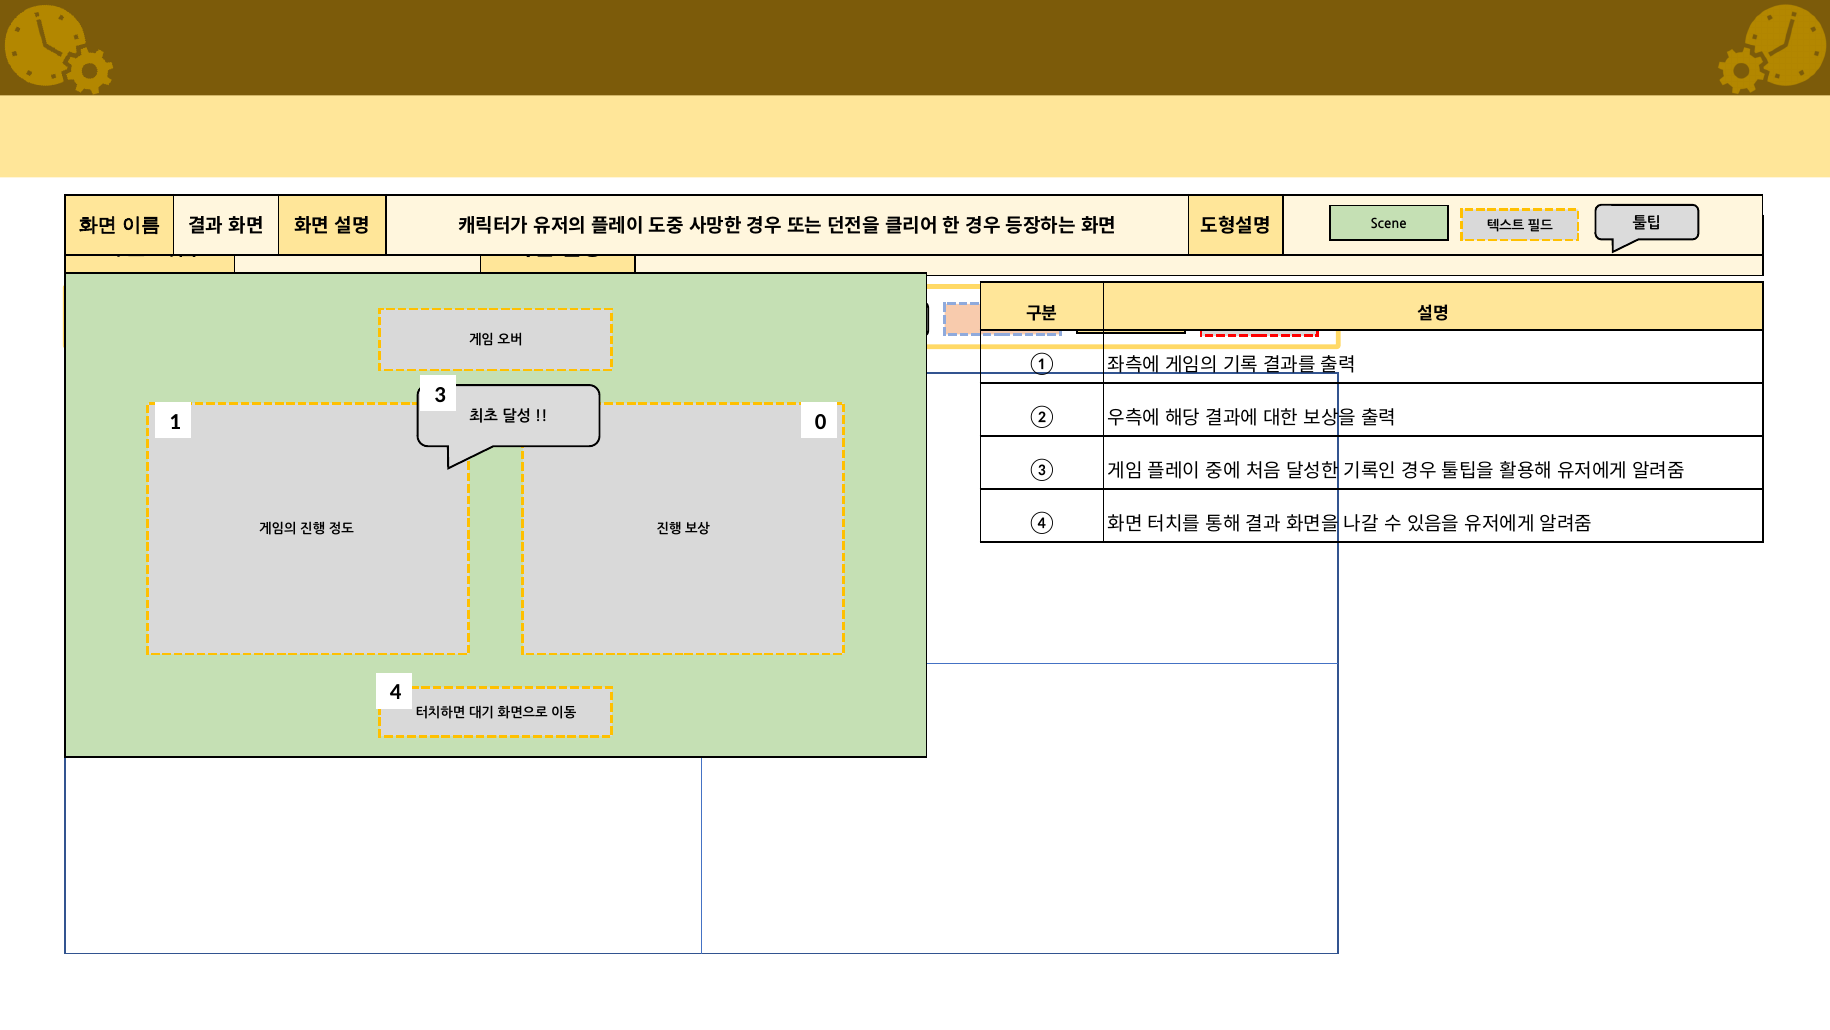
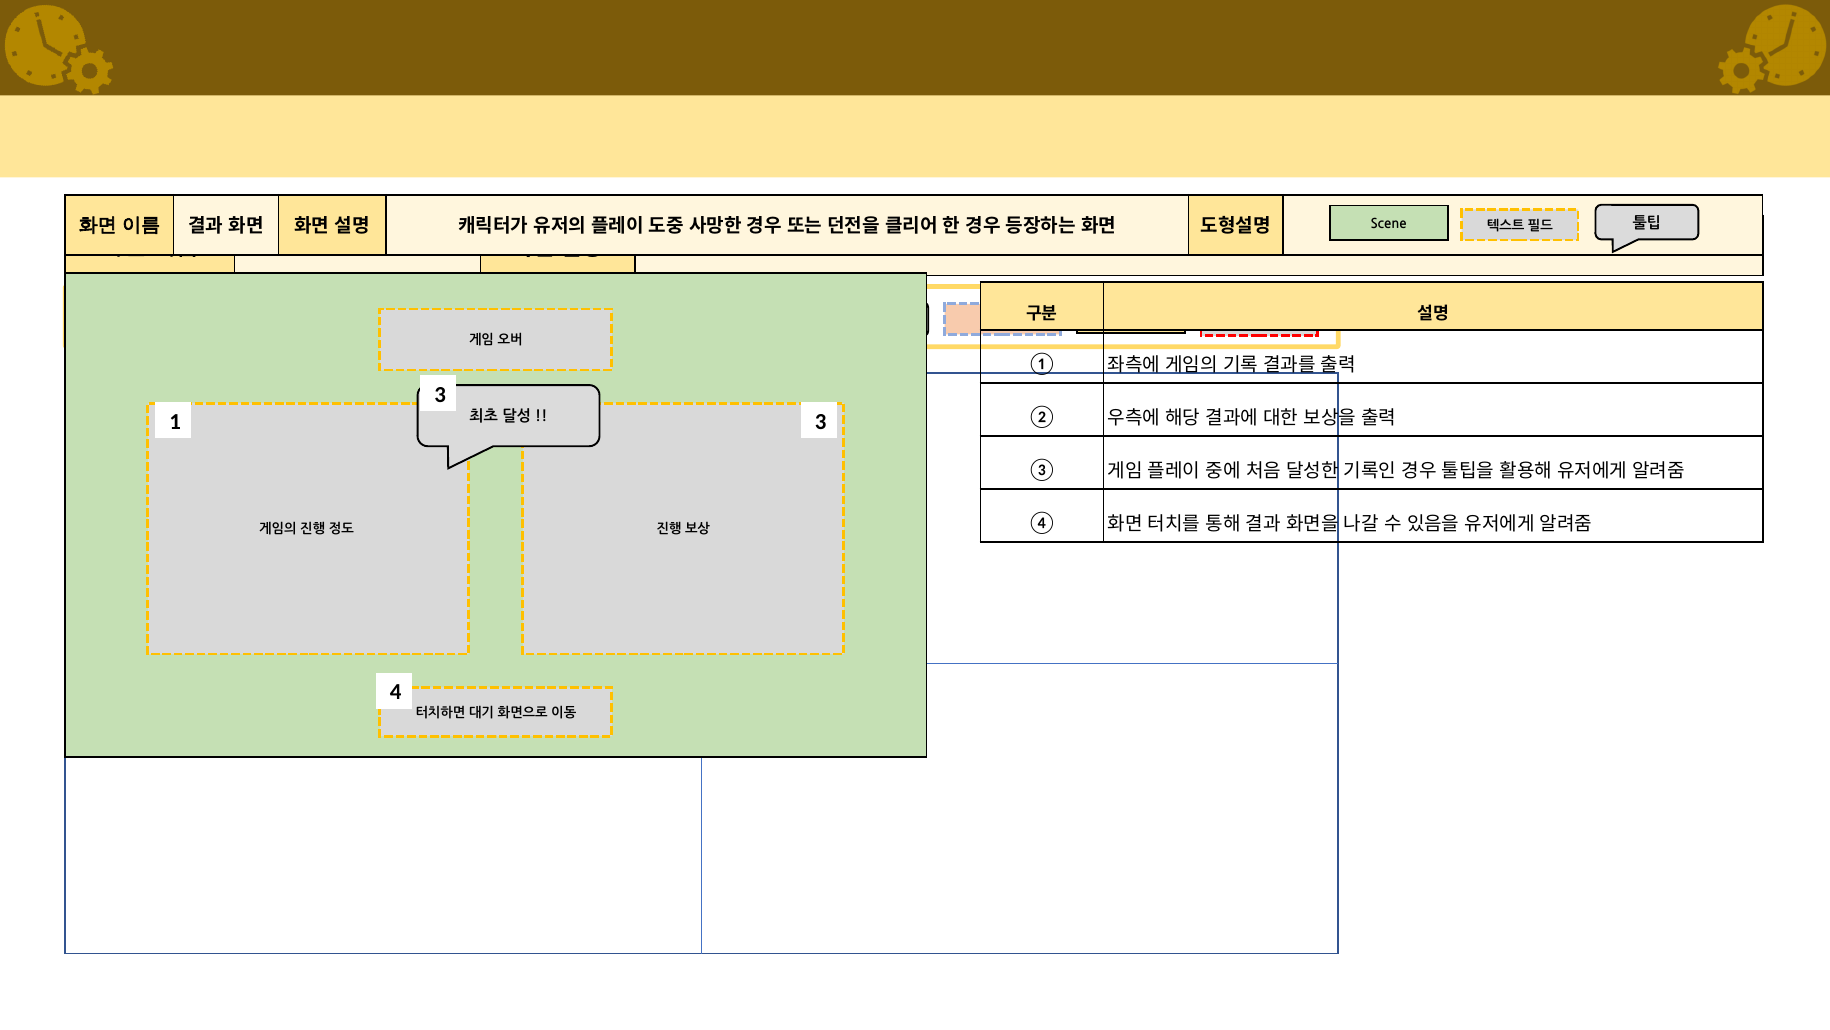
1 0: 0 -> 3
